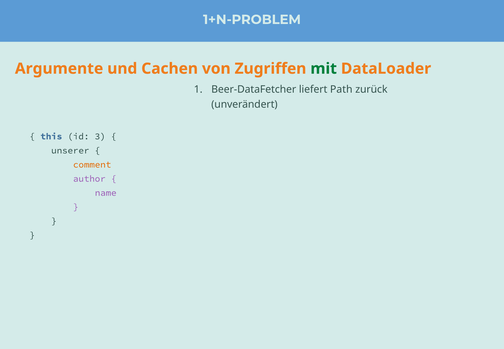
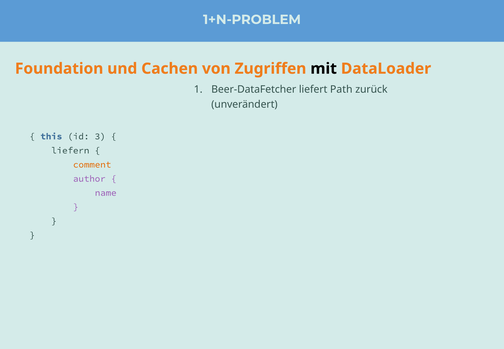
Argumente: Argumente -> Foundation
mit colour: green -> black
unserer: unserer -> liefern
